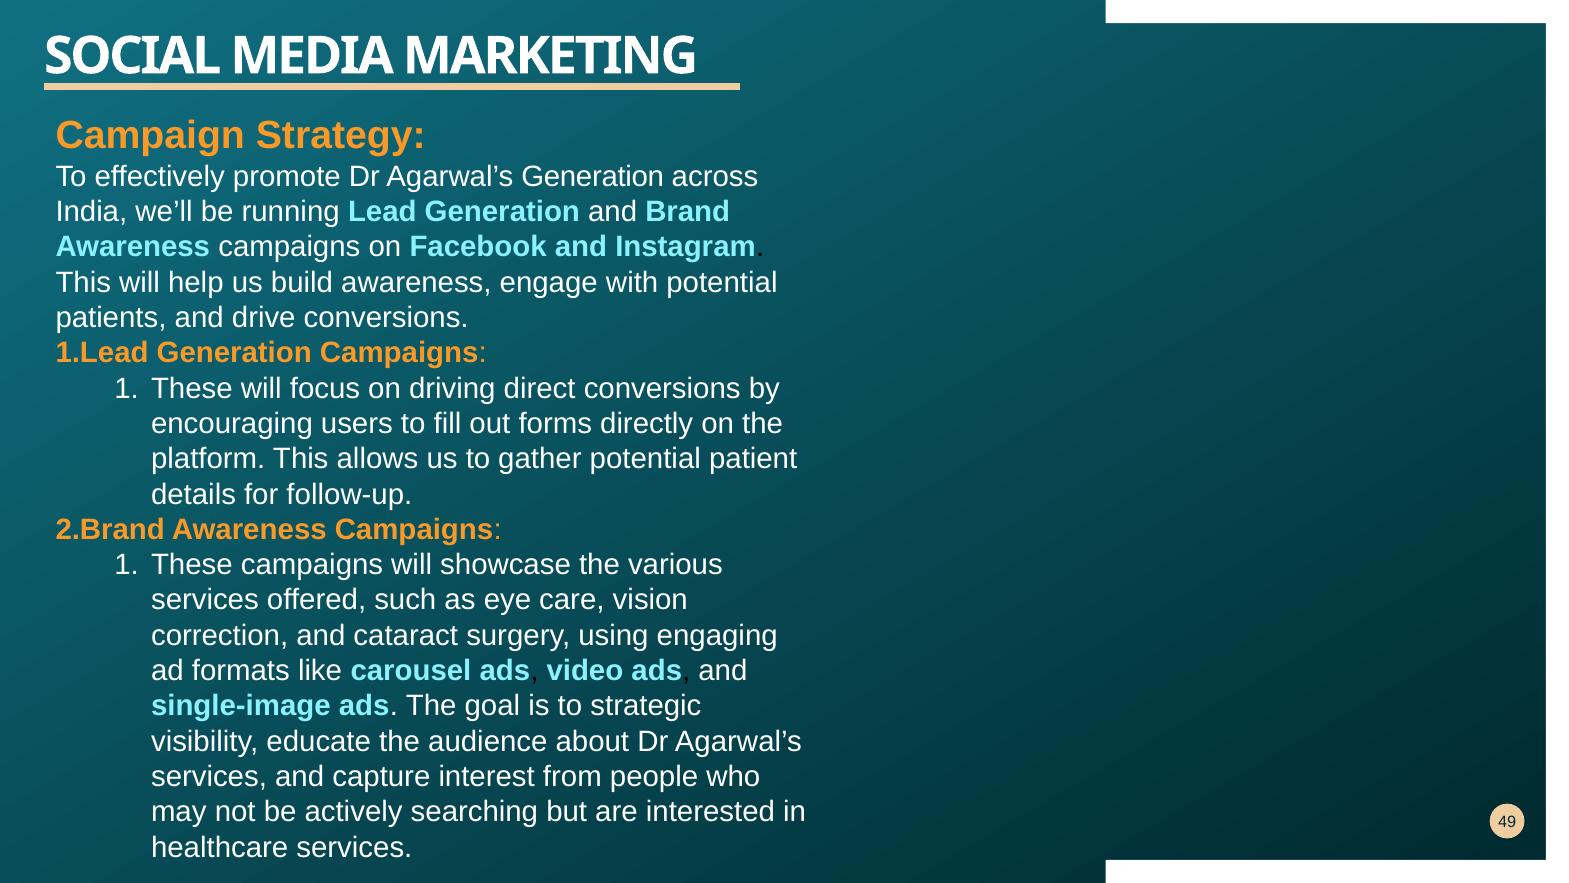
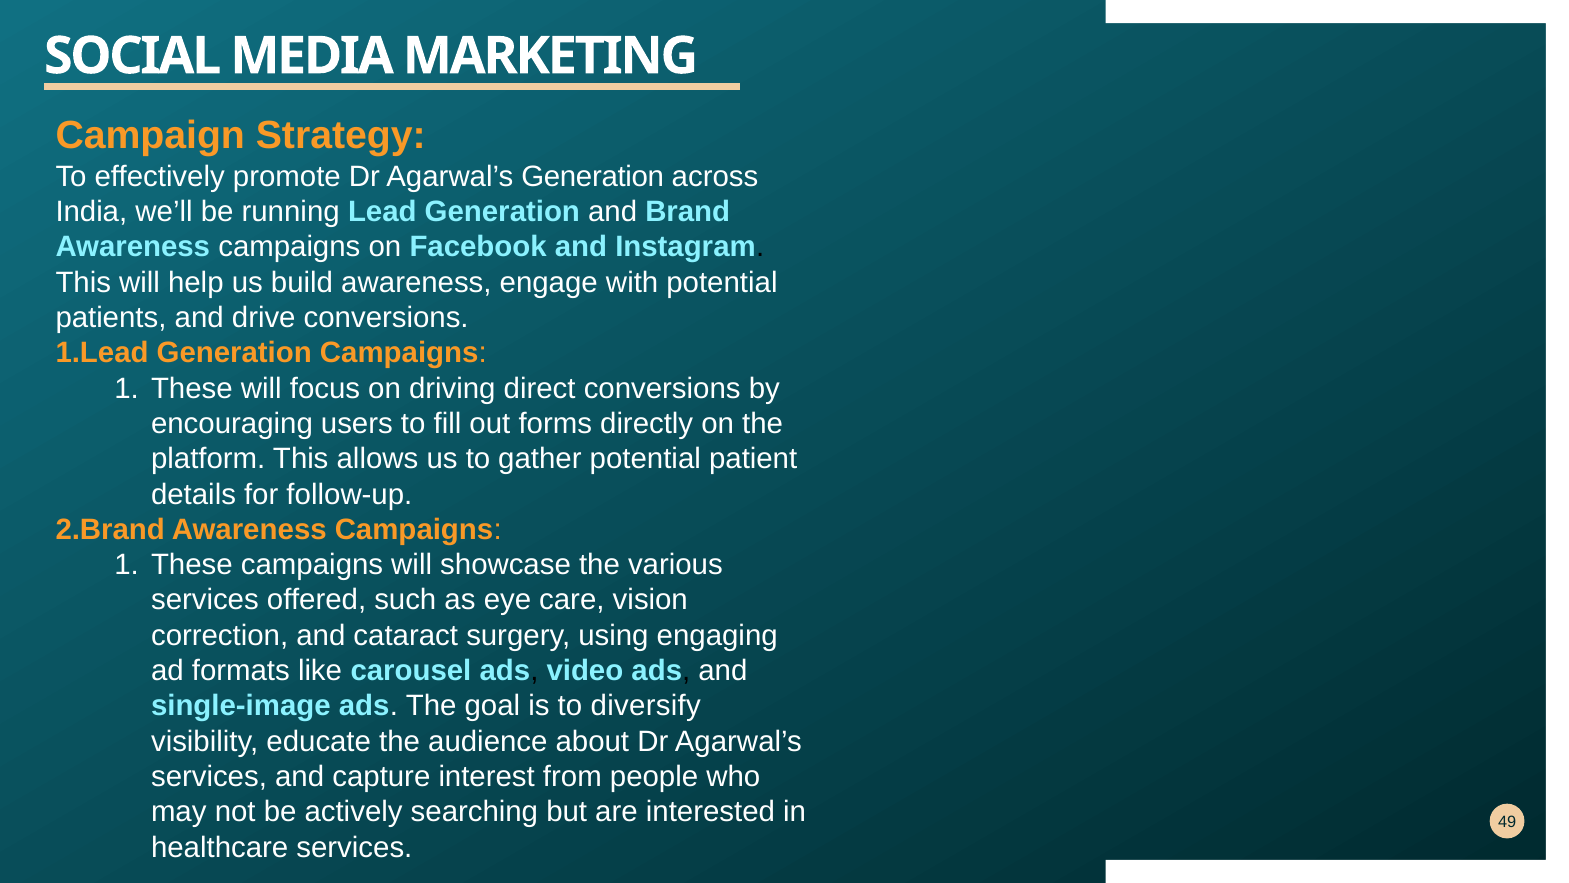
strategic: strategic -> diversify
